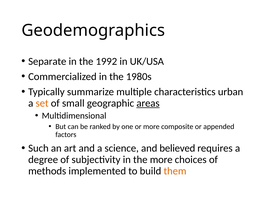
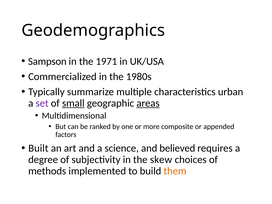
Separate: Separate -> Sampson
1992: 1992 -> 1971
set colour: orange -> purple
small underline: none -> present
Such: Such -> Built
the more: more -> skew
